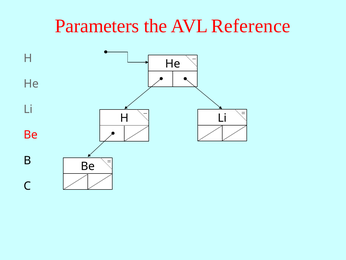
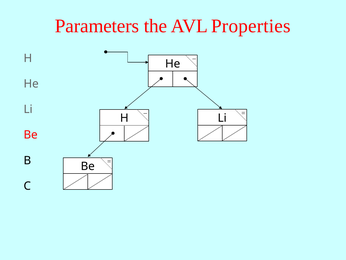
Reference: Reference -> Properties
